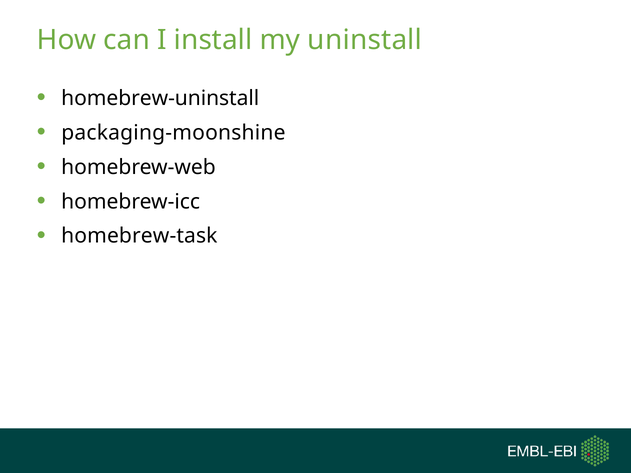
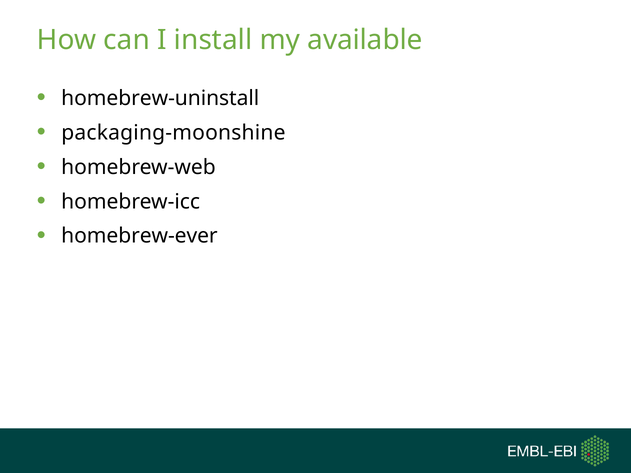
uninstall: uninstall -> available
homebrew-task: homebrew-task -> homebrew-ever
